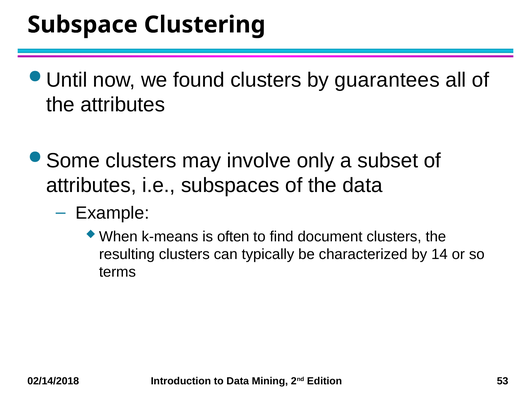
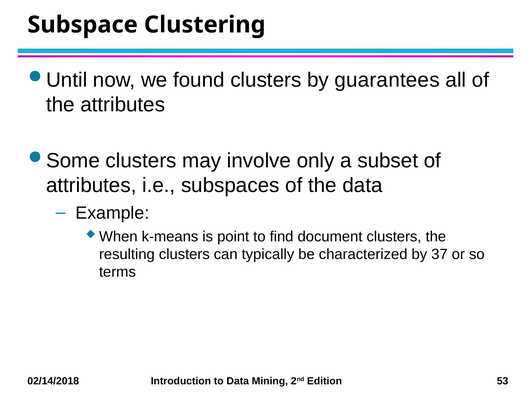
often: often -> point
14: 14 -> 37
